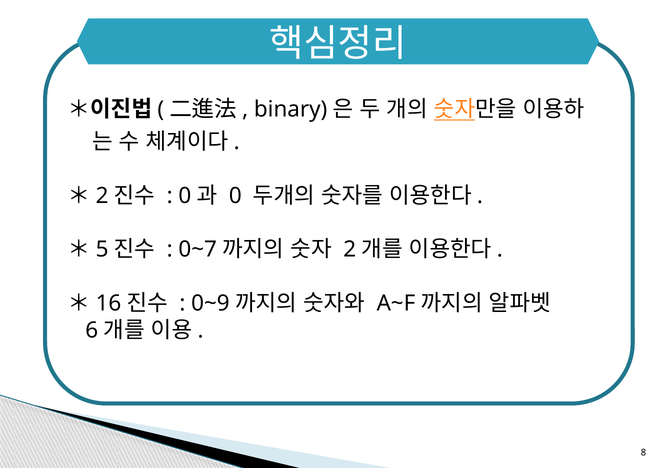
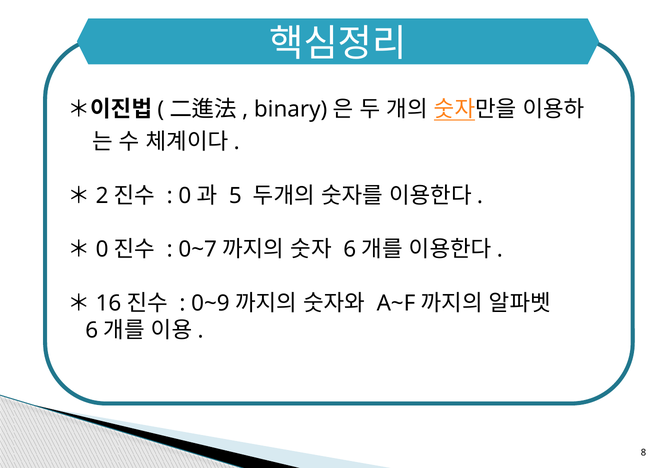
0 at (235, 196): 0 -> 5
5 at (102, 249): 5 -> 0
2 at (350, 249): 2 -> 6
